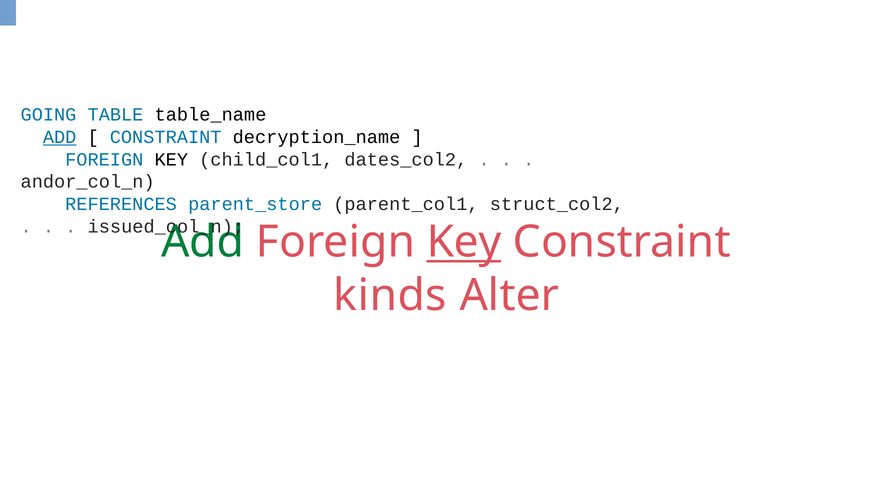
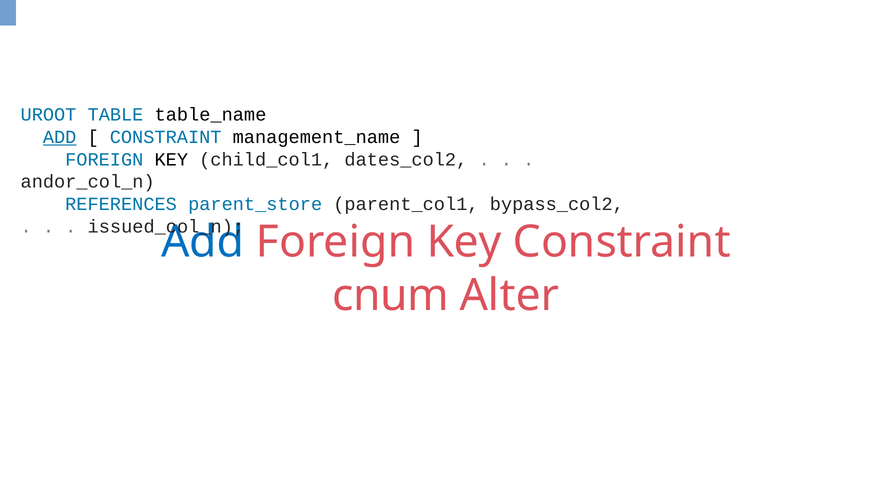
GOING: GOING -> UROOT
decryption_name: decryption_name -> management_name
struct_col2: struct_col2 -> bypass_col2
Add at (203, 242) colour: green -> blue
Key at (464, 242) underline: present -> none
kinds: kinds -> cnum
